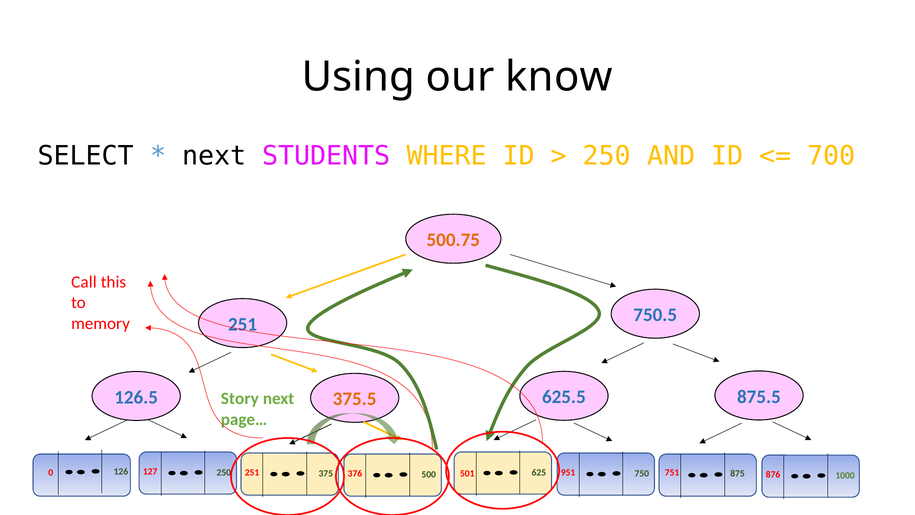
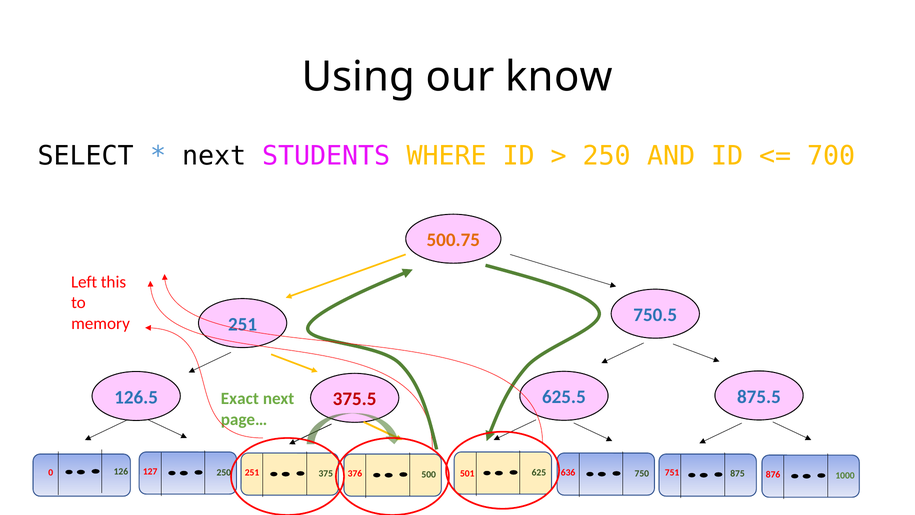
Call: Call -> Left
375.5 colour: orange -> red
Story: Story -> Exact
951: 951 -> 636
